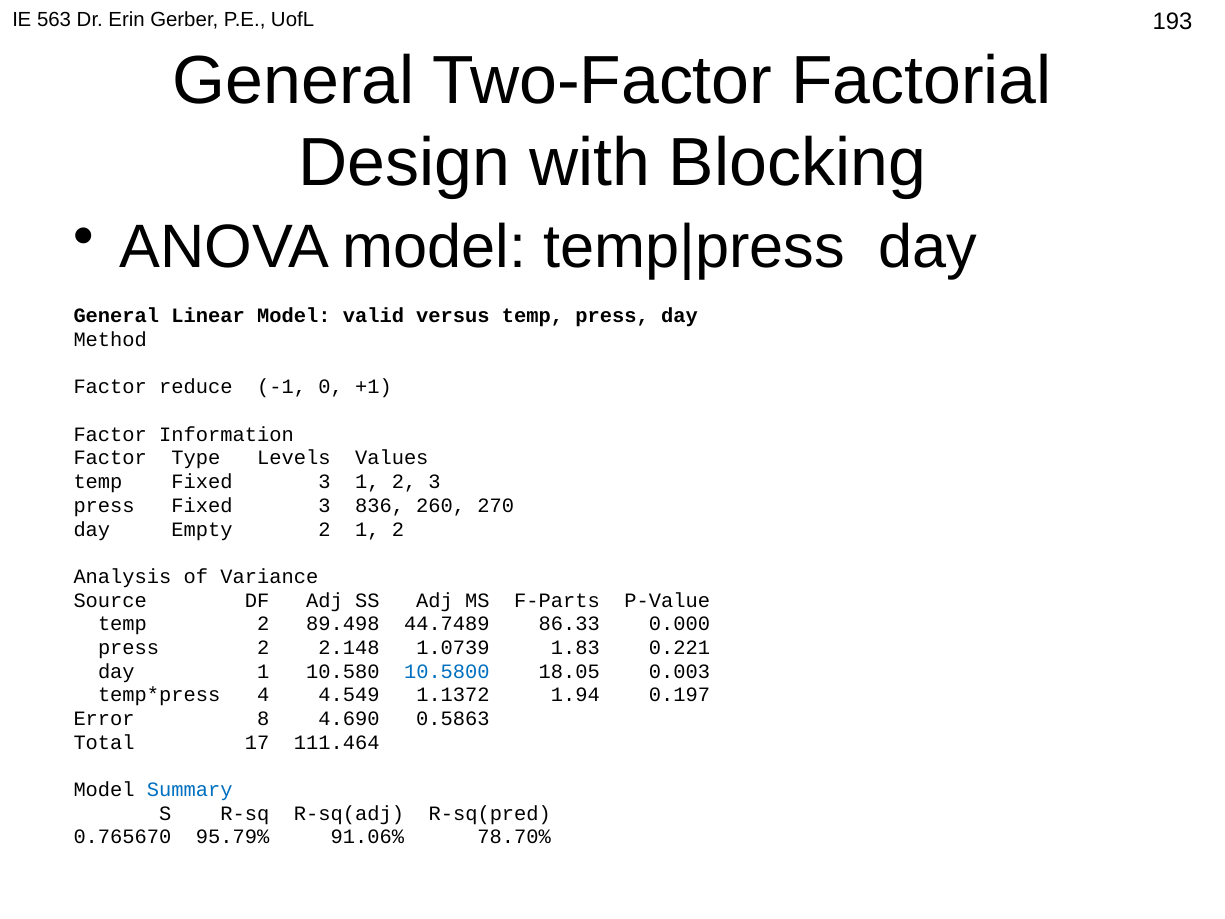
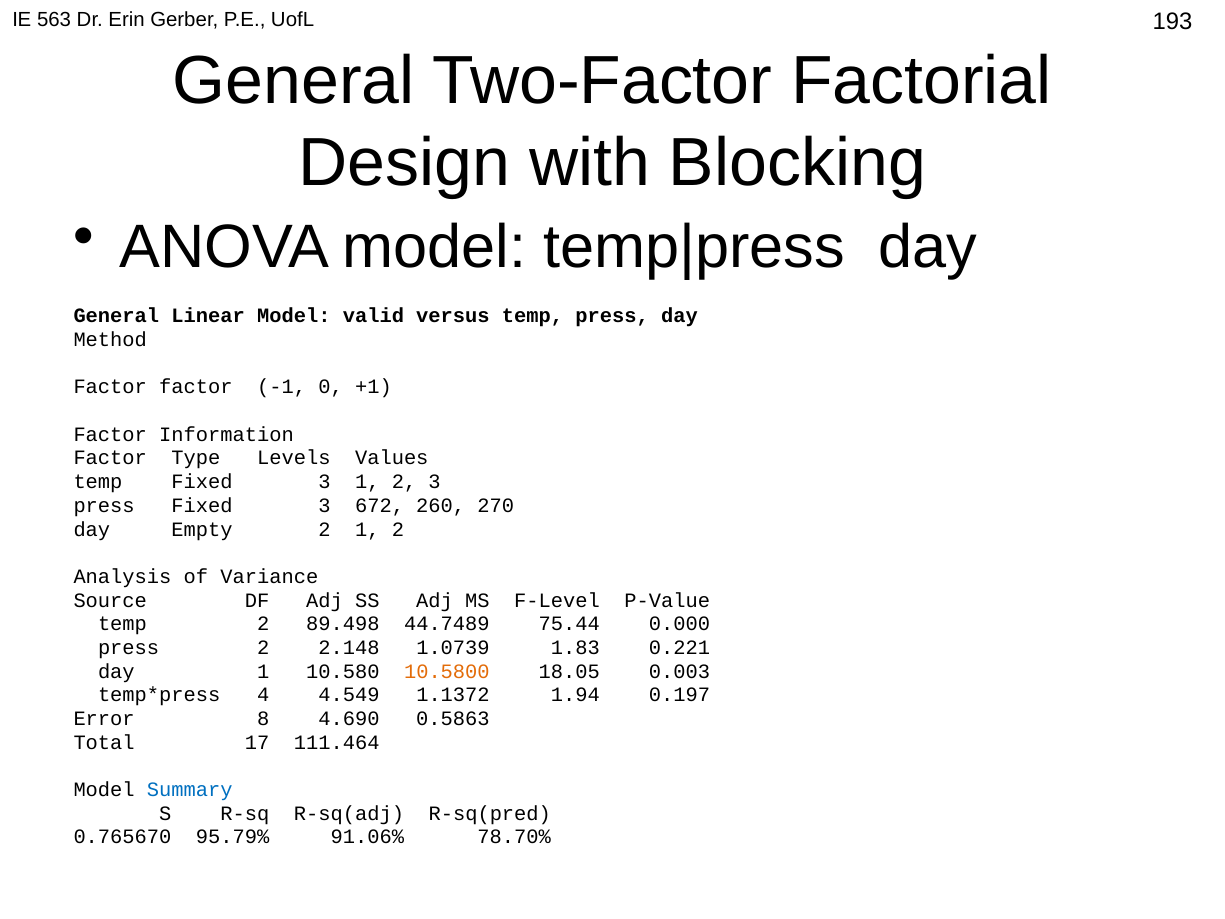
Factor reduce: reduce -> factor
836: 836 -> 672
F-Parts: F-Parts -> F-Level
86.33: 86.33 -> 75.44
10.5800 colour: blue -> orange
